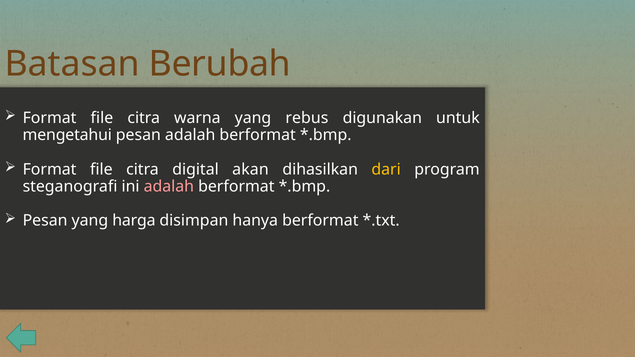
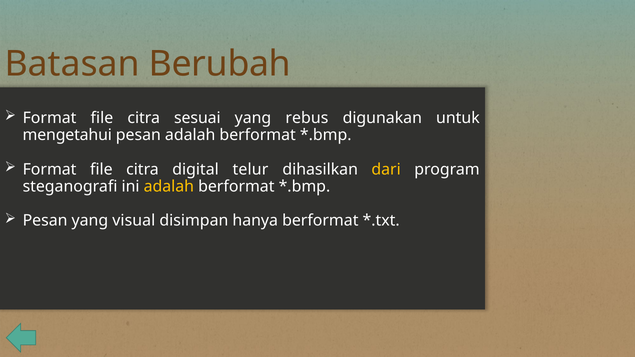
warna: warna -> sesuai
akan: akan -> telur
adalah at (169, 187) colour: pink -> yellow
harga: harga -> visual
